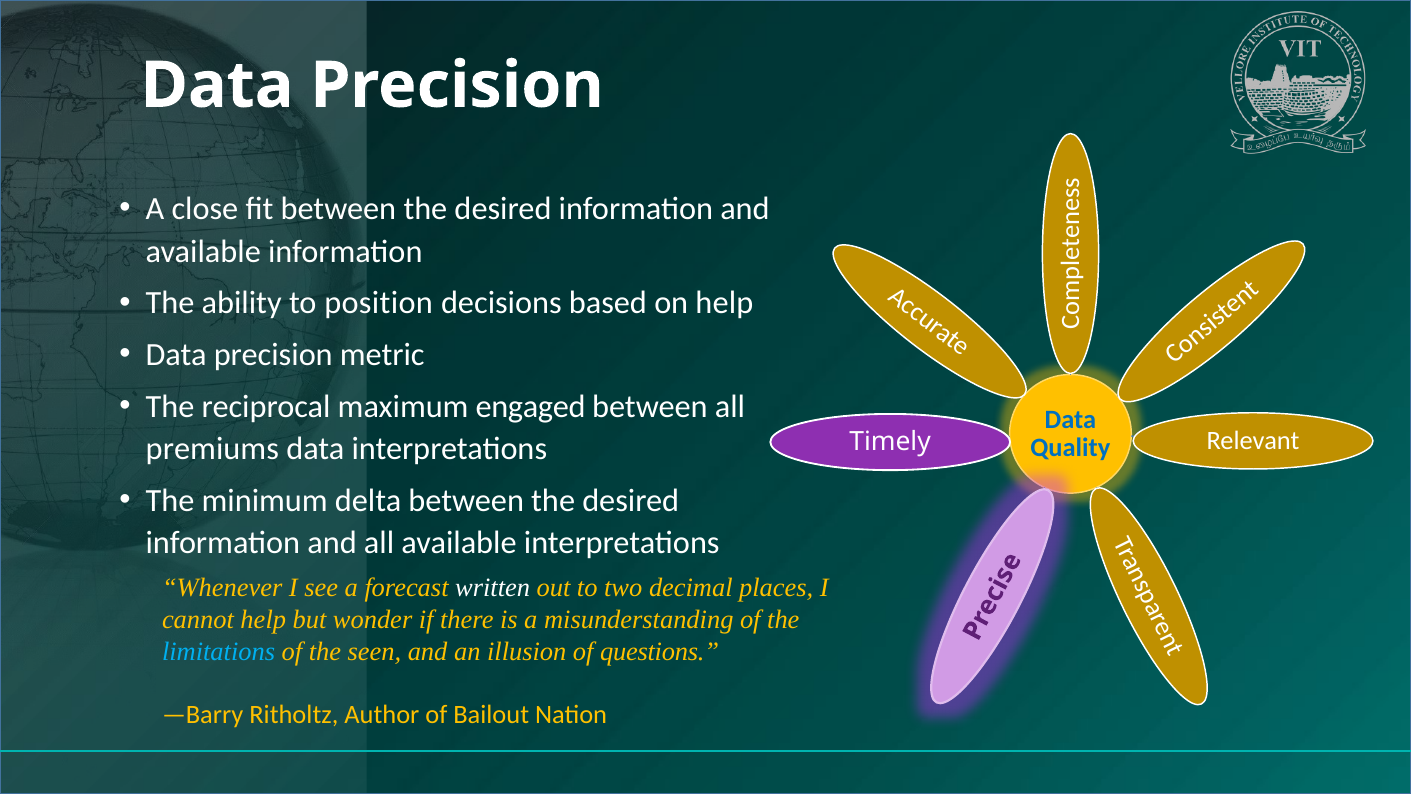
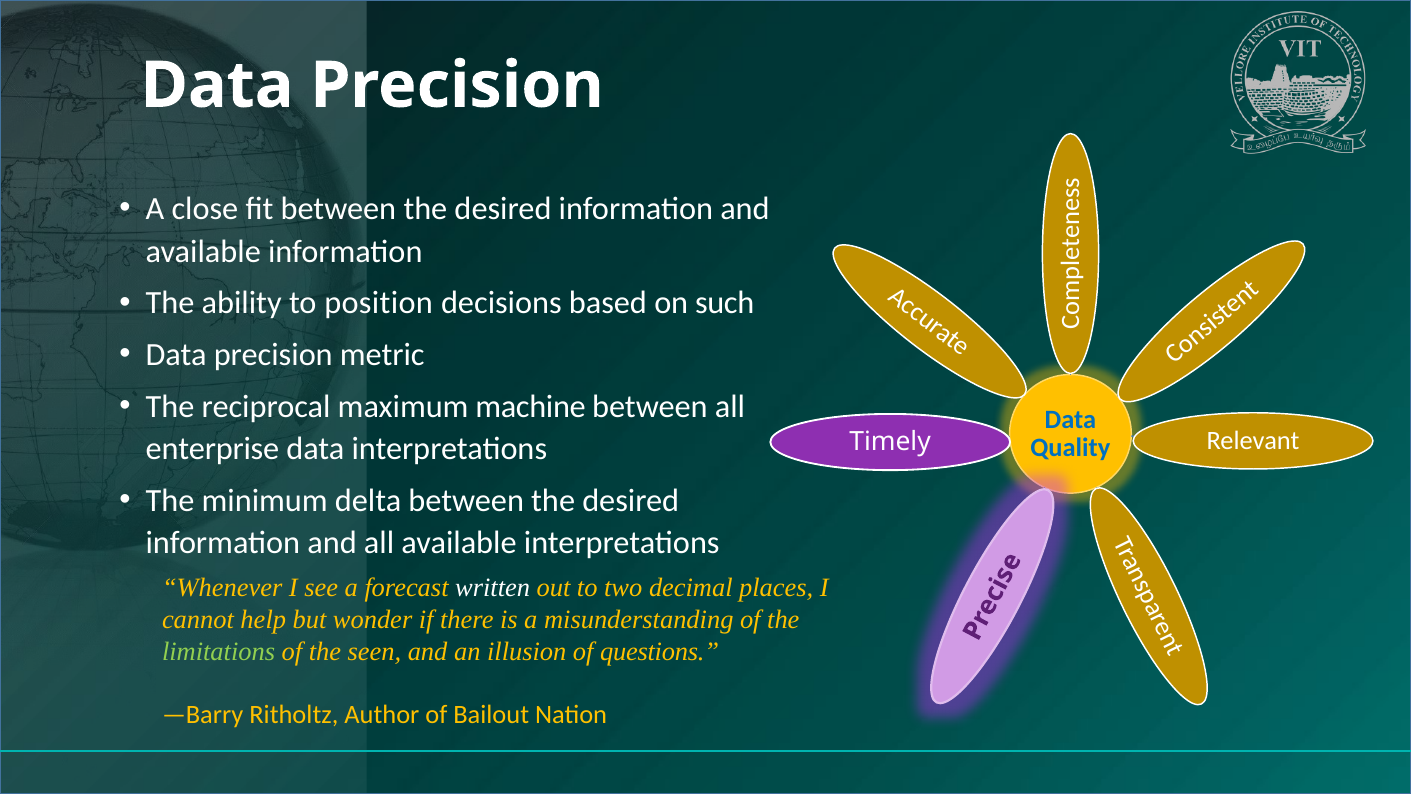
on help: help -> such
engaged: engaged -> machine
premiums: premiums -> enterprise
limitations colour: light blue -> light green
